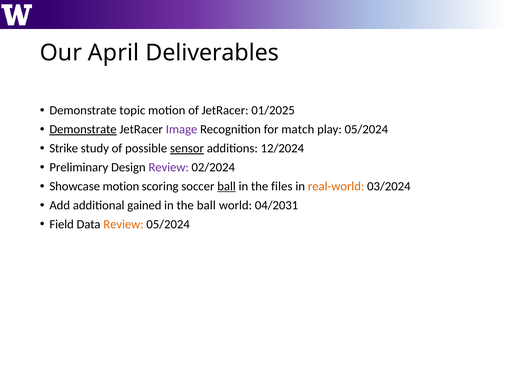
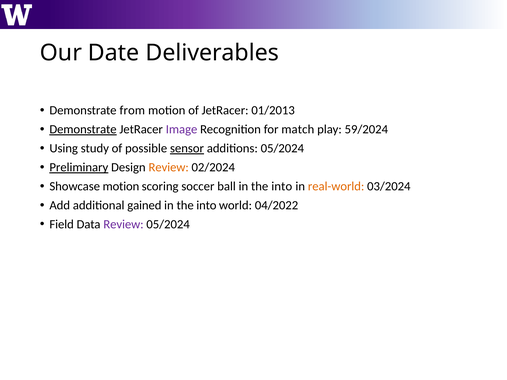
April: April -> Date
topic: topic -> from
01/2025: 01/2025 -> 01/2013
play 05/2024: 05/2024 -> 59/2024
Strike: Strike -> Using
additions 12/2024: 12/2024 -> 05/2024
Preliminary underline: none -> present
Review at (169, 167) colour: purple -> orange
ball at (227, 186) underline: present -> none
files at (282, 186): files -> into
ball at (206, 205): ball -> into
04/2031: 04/2031 -> 04/2022
Review at (123, 224) colour: orange -> purple
